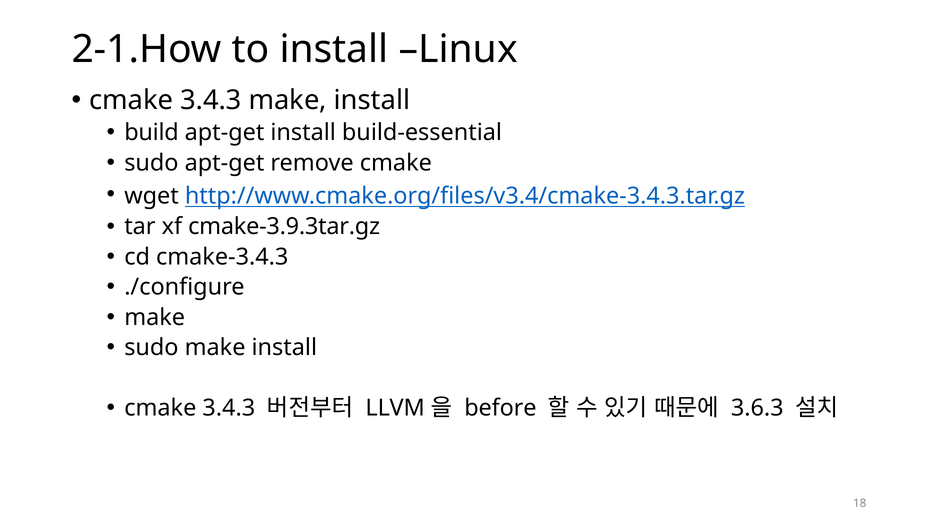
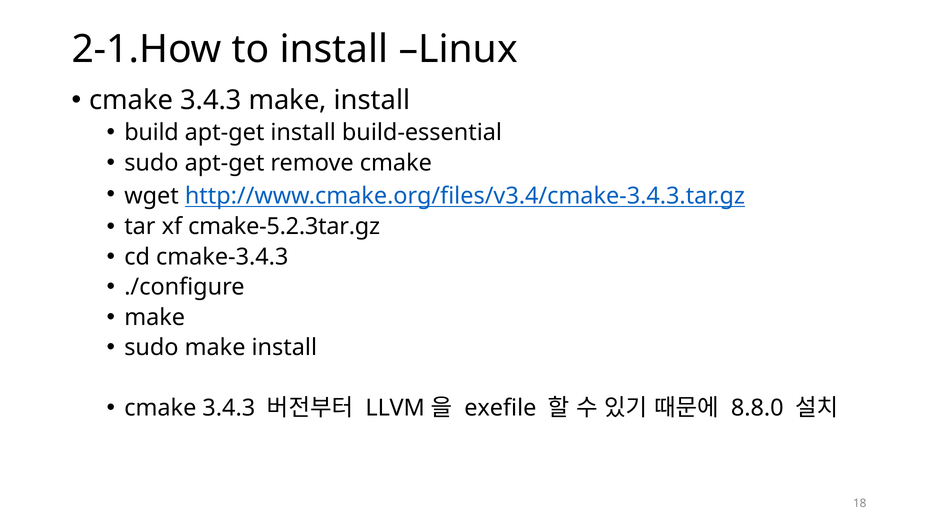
cmake-3.9.3tar.gz: cmake-3.9.3tar.gz -> cmake-5.2.3tar.gz
before: before -> exefile
3.6.3: 3.6.3 -> 8.8.0
